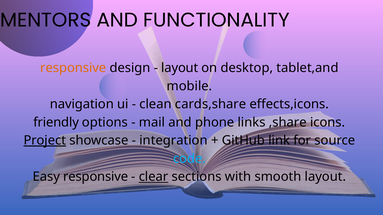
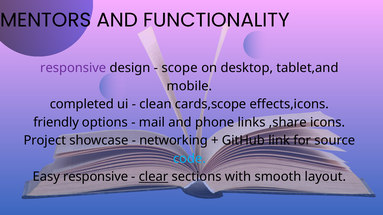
responsive at (73, 68) colour: orange -> purple
layout at (180, 68): layout -> scope
navigation: navigation -> completed
cards,share: cards,share -> cards,scope
Project underline: present -> none
integration: integration -> networking
